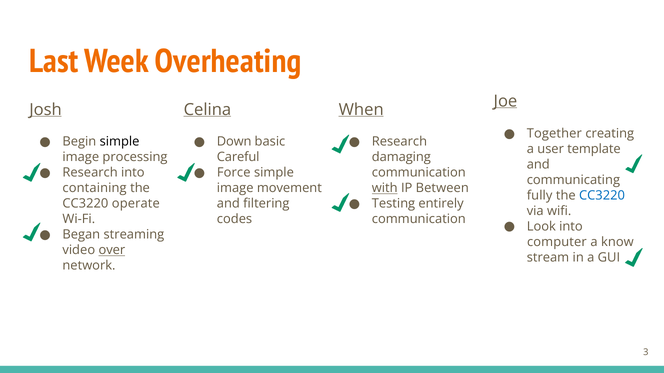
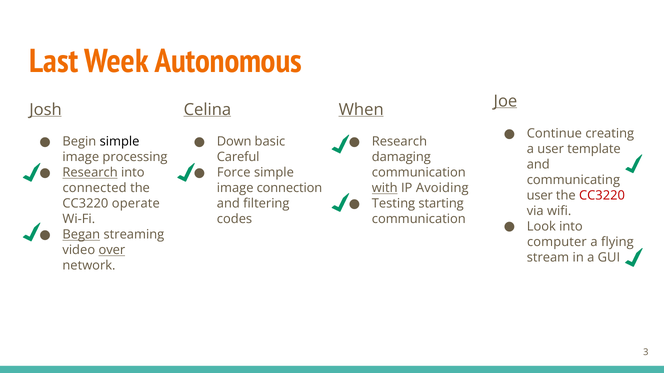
Overheating: Overheating -> Autonomous
Together: Together -> Continue
Research at (90, 173) underline: none -> present
containing: containing -> connected
movement: movement -> connection
Between: Between -> Avoiding
fully at (540, 196): fully -> user
CC3220 at (602, 196) colour: blue -> red
entirely: entirely -> starting
Began underline: none -> present
know: know -> flying
